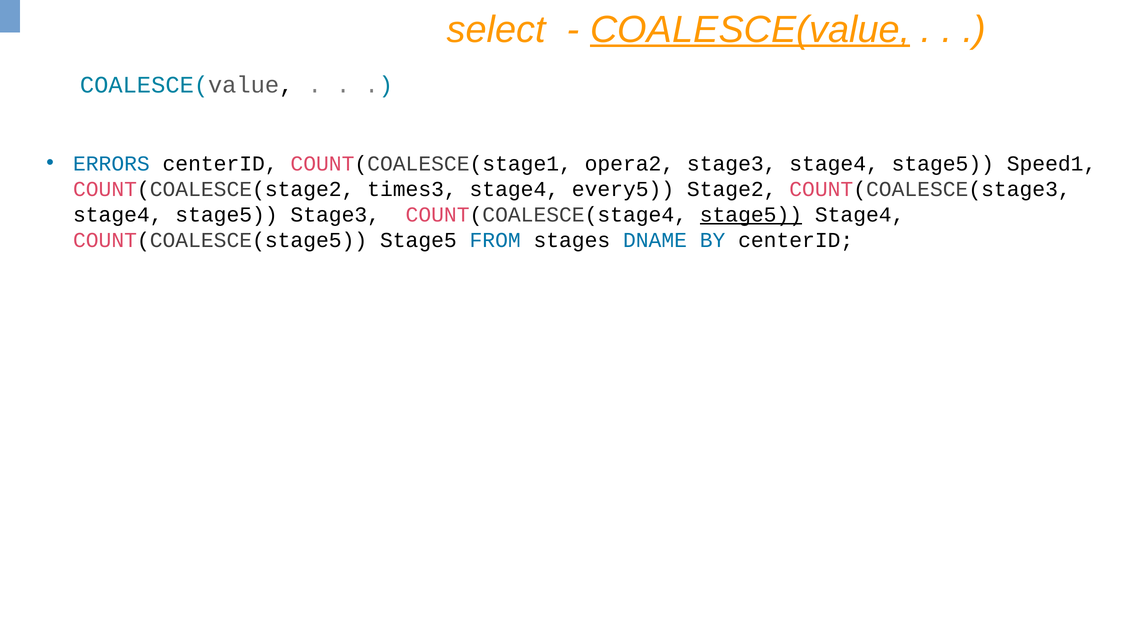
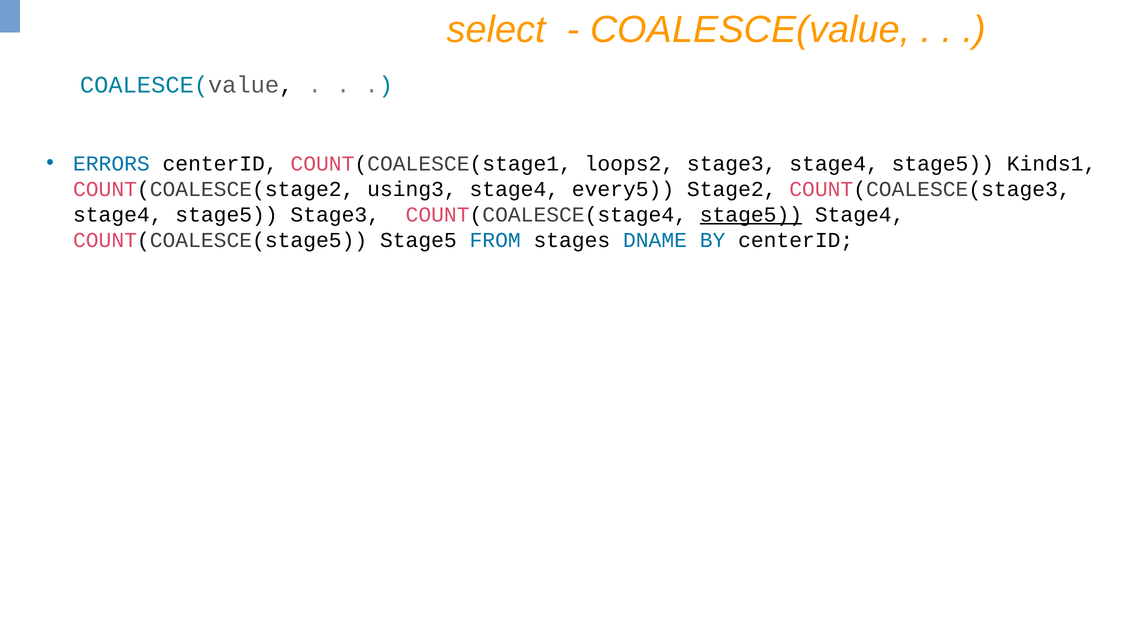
COALESCE(value at (750, 30) underline: present -> none
opera2: opera2 -> loops2
Speed1: Speed1 -> Kinds1
times3: times3 -> using3
